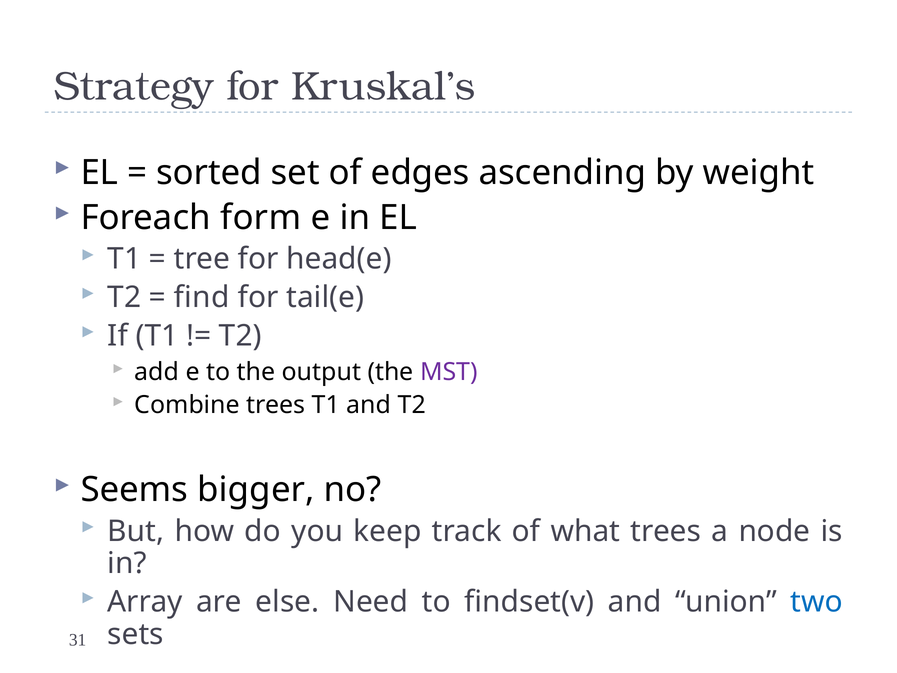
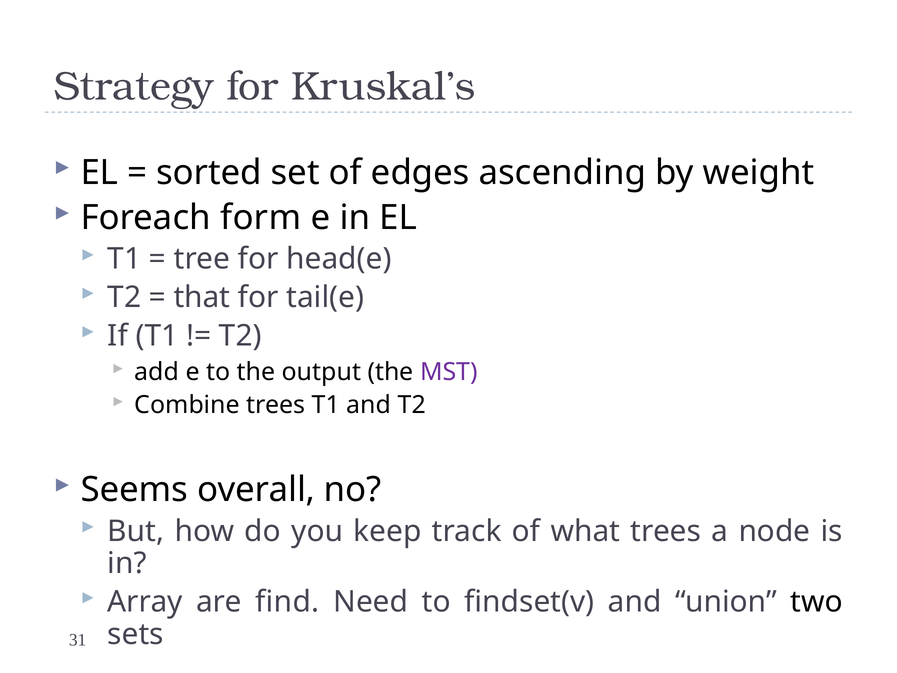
find: find -> that
bigger: bigger -> overall
else: else -> find
two colour: blue -> black
